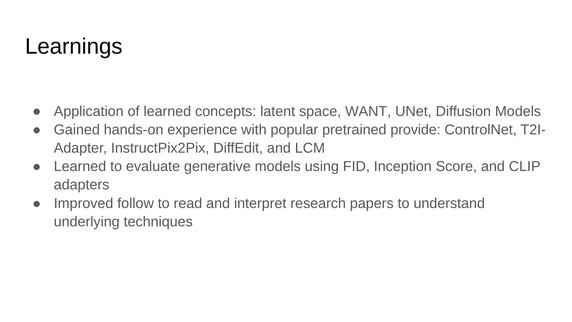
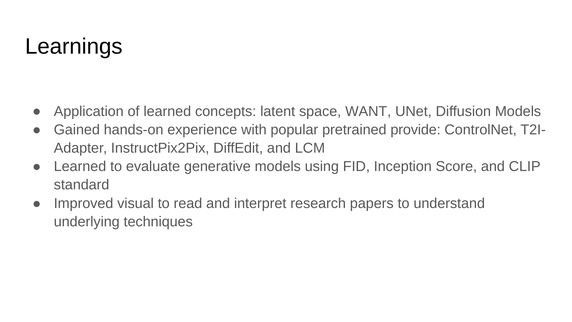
adapters: adapters -> standard
follow: follow -> visual
